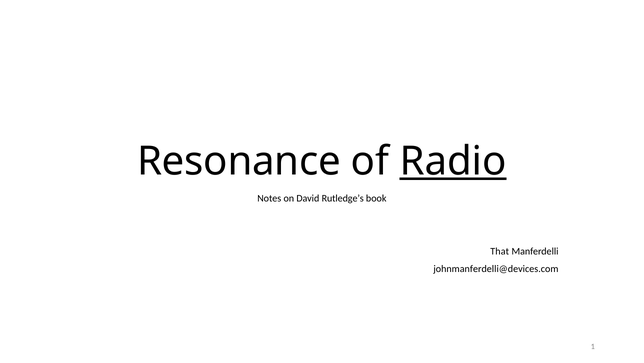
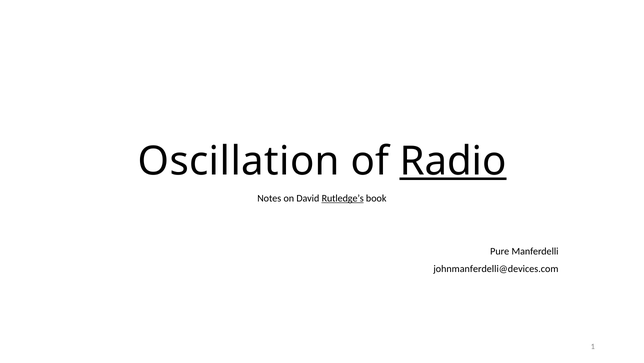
Resonance: Resonance -> Oscillation
Rutledge’s underline: none -> present
That: That -> Pure
